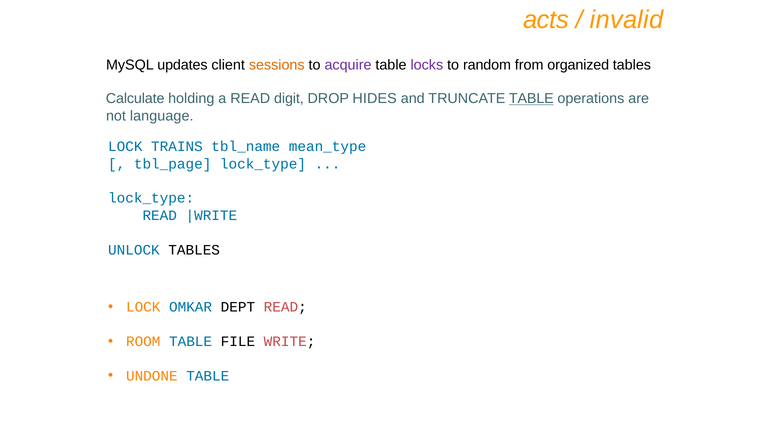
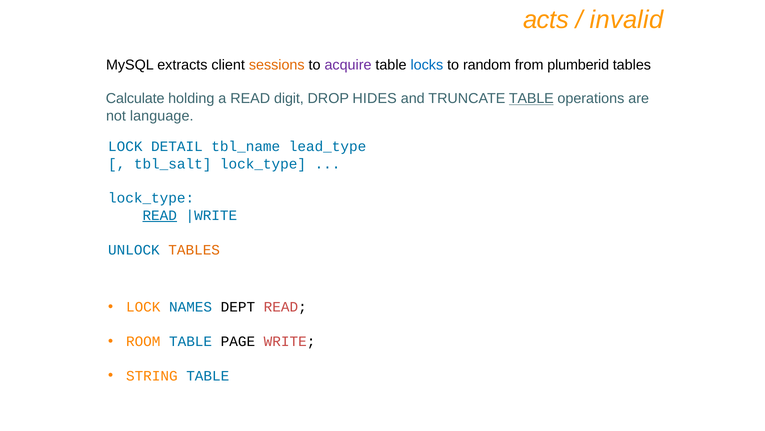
updates: updates -> extracts
locks colour: purple -> blue
organized: organized -> plumberid
TRAINS: TRAINS -> DETAIL
mean_type: mean_type -> lead_type
tbl_page: tbl_page -> tbl_salt
READ at (160, 215) underline: none -> present
TABLES at (194, 250) colour: black -> orange
OMKAR: OMKAR -> NAMES
FILE: FILE -> PAGE
UNDONE: UNDONE -> STRING
